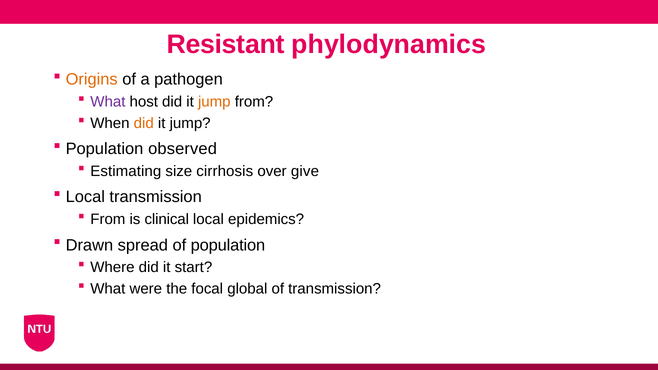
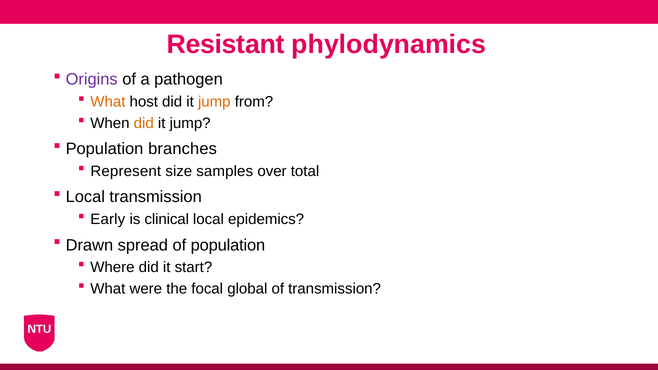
Origins colour: orange -> purple
What at (108, 102) colour: purple -> orange
observed: observed -> branches
Estimating: Estimating -> Represent
cirrhosis: cirrhosis -> samples
give: give -> total
From at (108, 219): From -> Early
